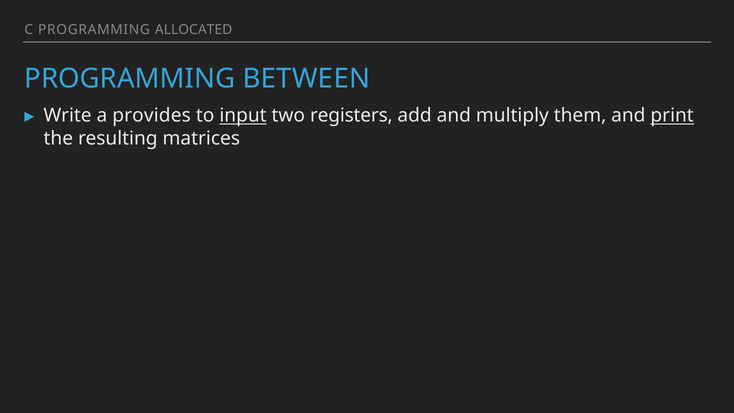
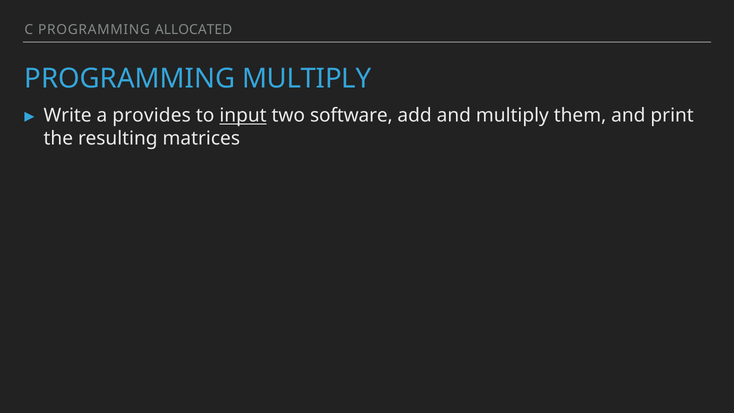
PROGRAMMING BETWEEN: BETWEEN -> MULTIPLY
registers: registers -> software
print underline: present -> none
